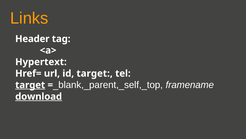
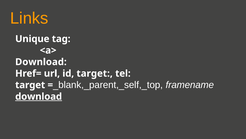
Header: Header -> Unique
Hypertext at (41, 62): Hypertext -> Download
target at (30, 85) underline: present -> none
